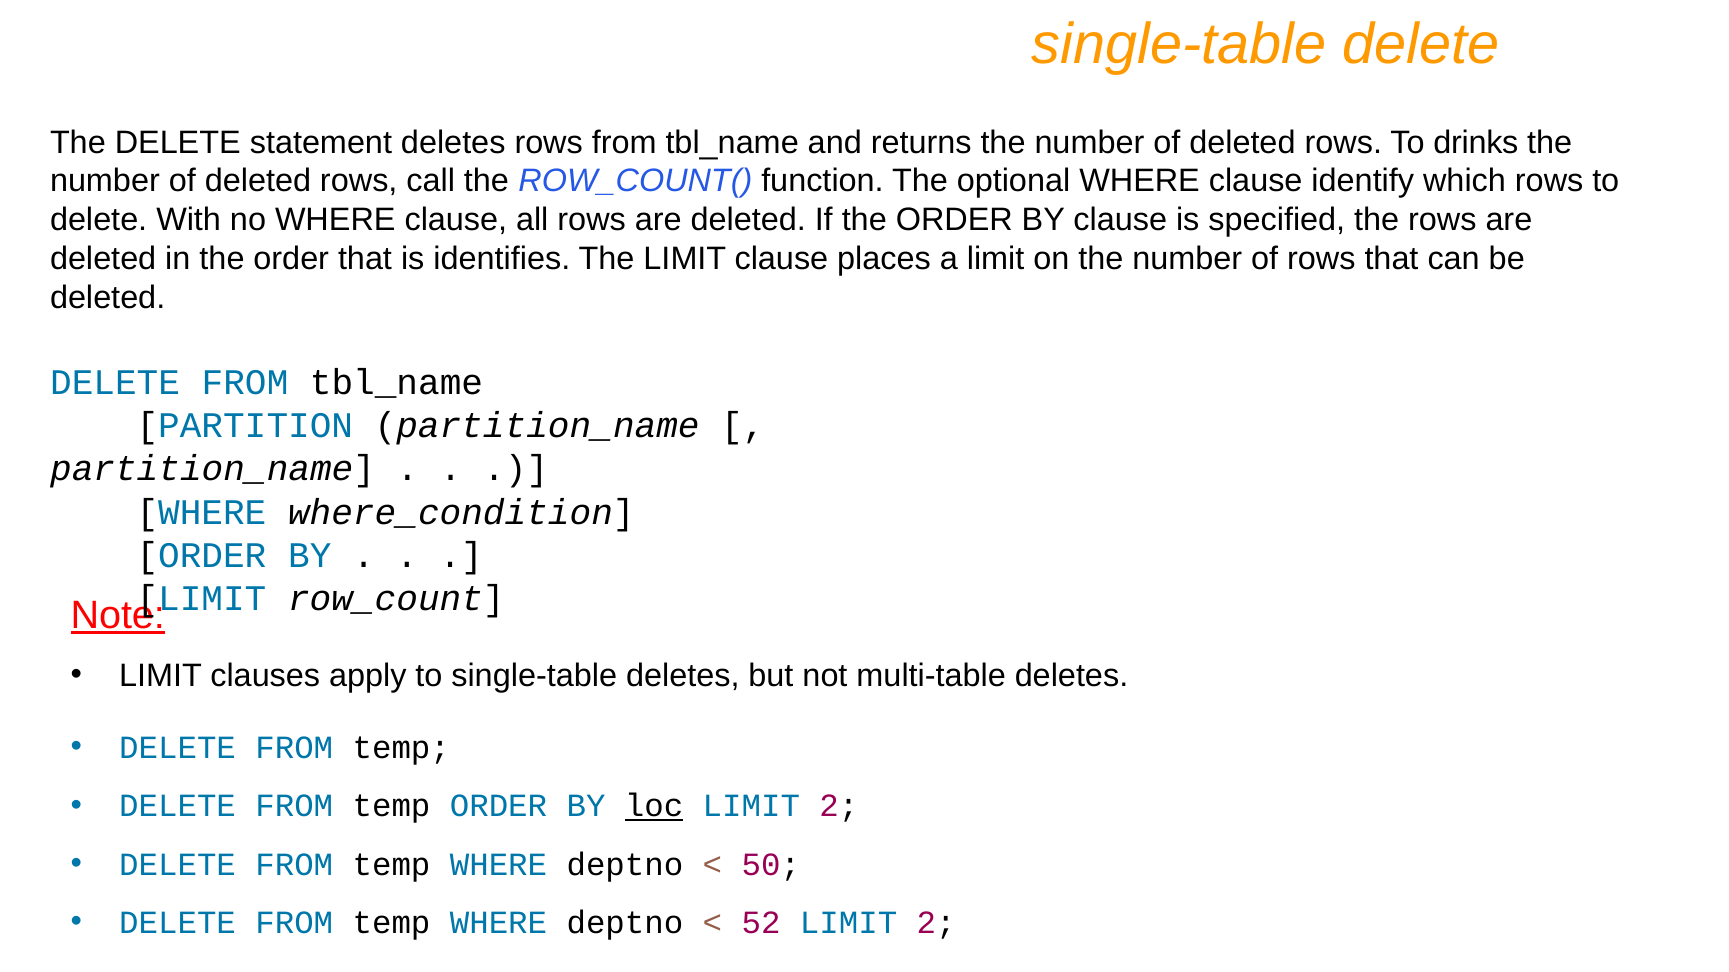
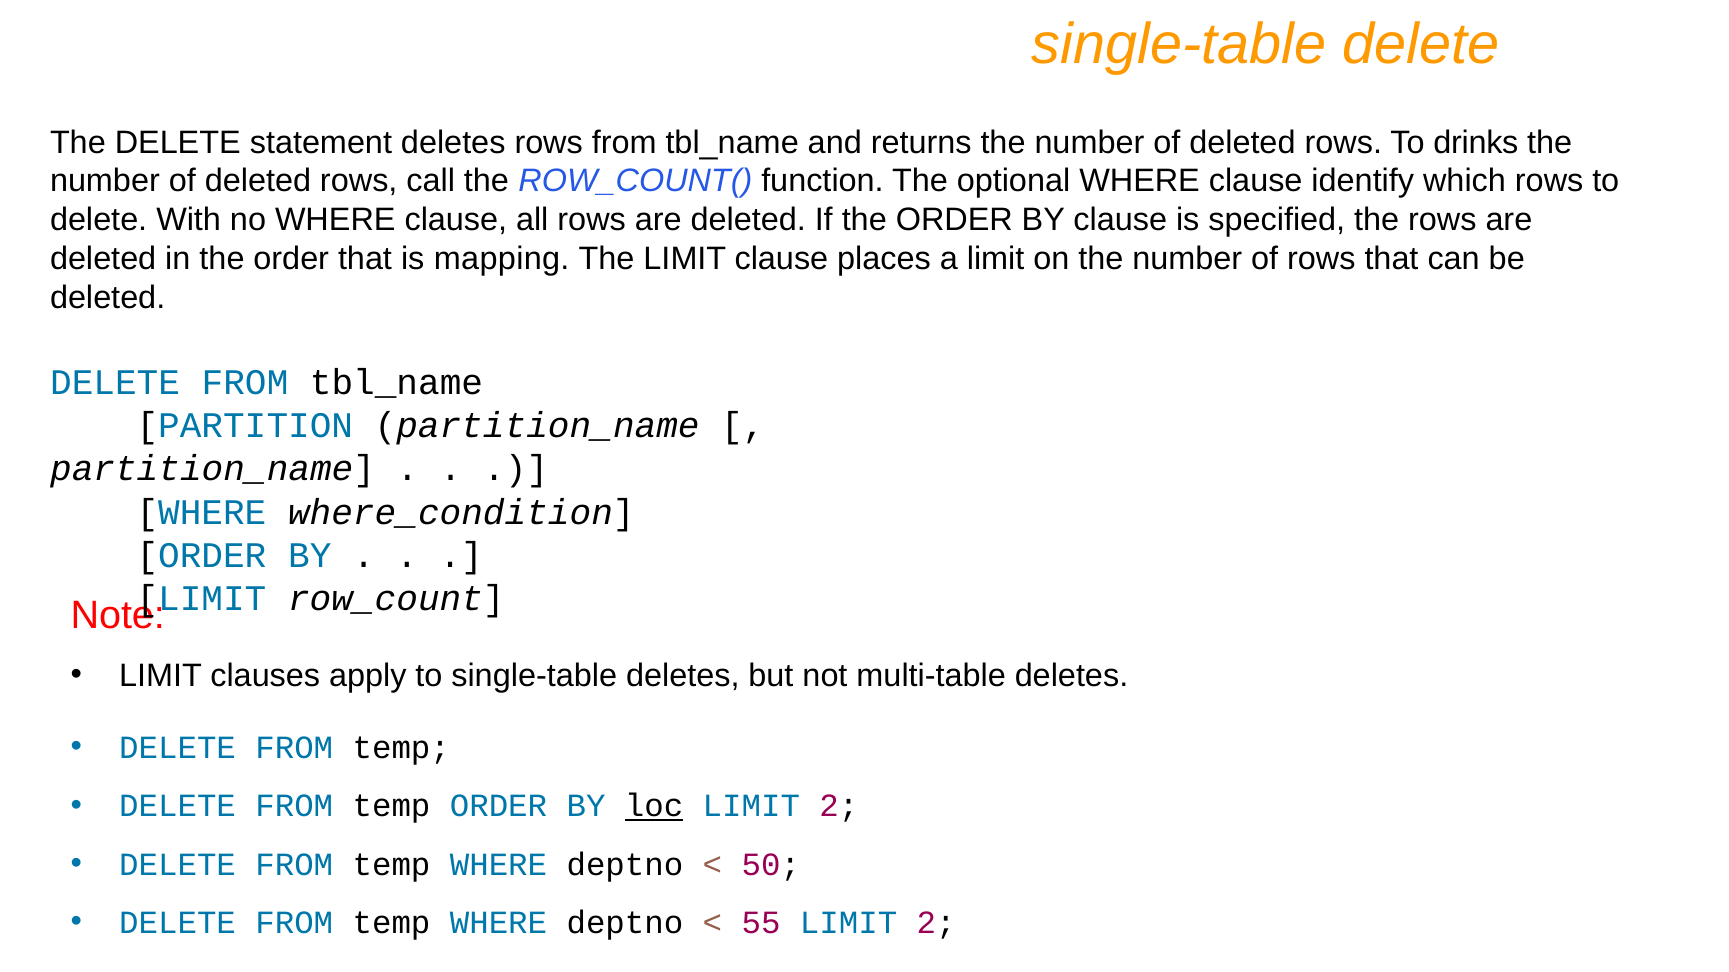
identifies: identifies -> mapping
Note underline: present -> none
52: 52 -> 55
